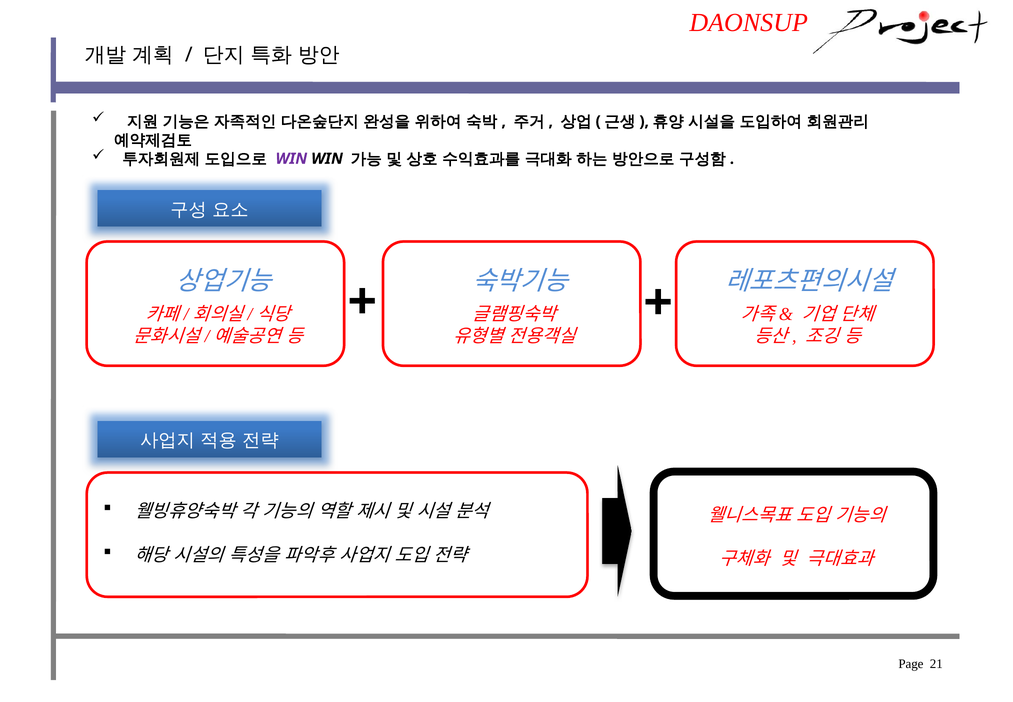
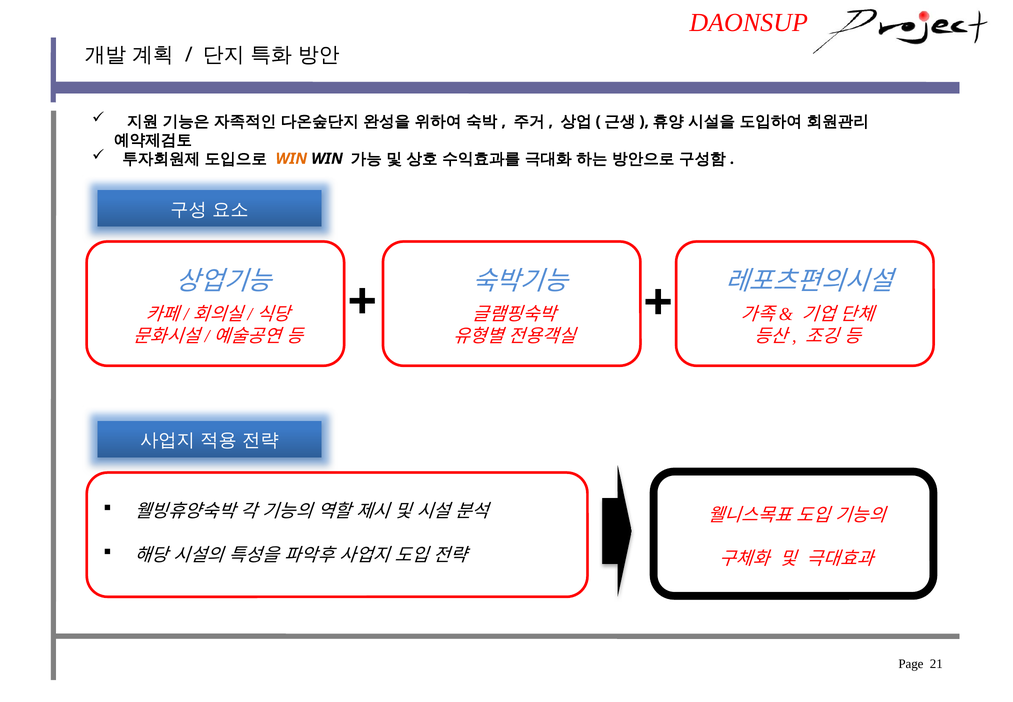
WIN at (291, 159) colour: purple -> orange
